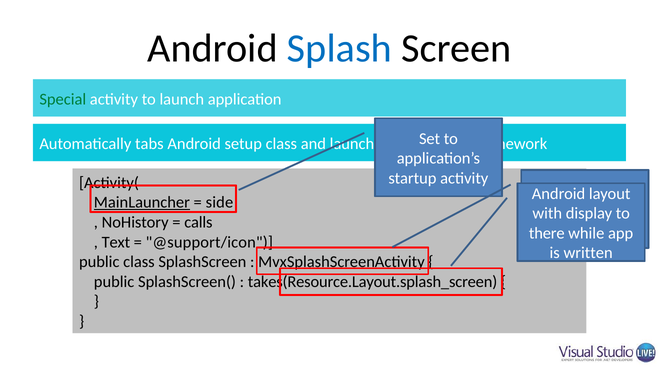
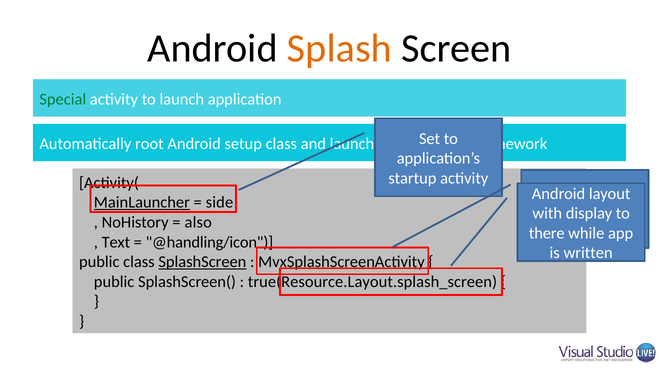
Splash colour: blue -> orange
tabs: tabs -> root
calls: calls -> also
@support/icon: @support/icon -> @handling/icon
SplashScreen underline: none -> present
takes(Resource.Layout.splash_screen: takes(Resource.Layout.splash_screen -> true(Resource.Layout.splash_screen
